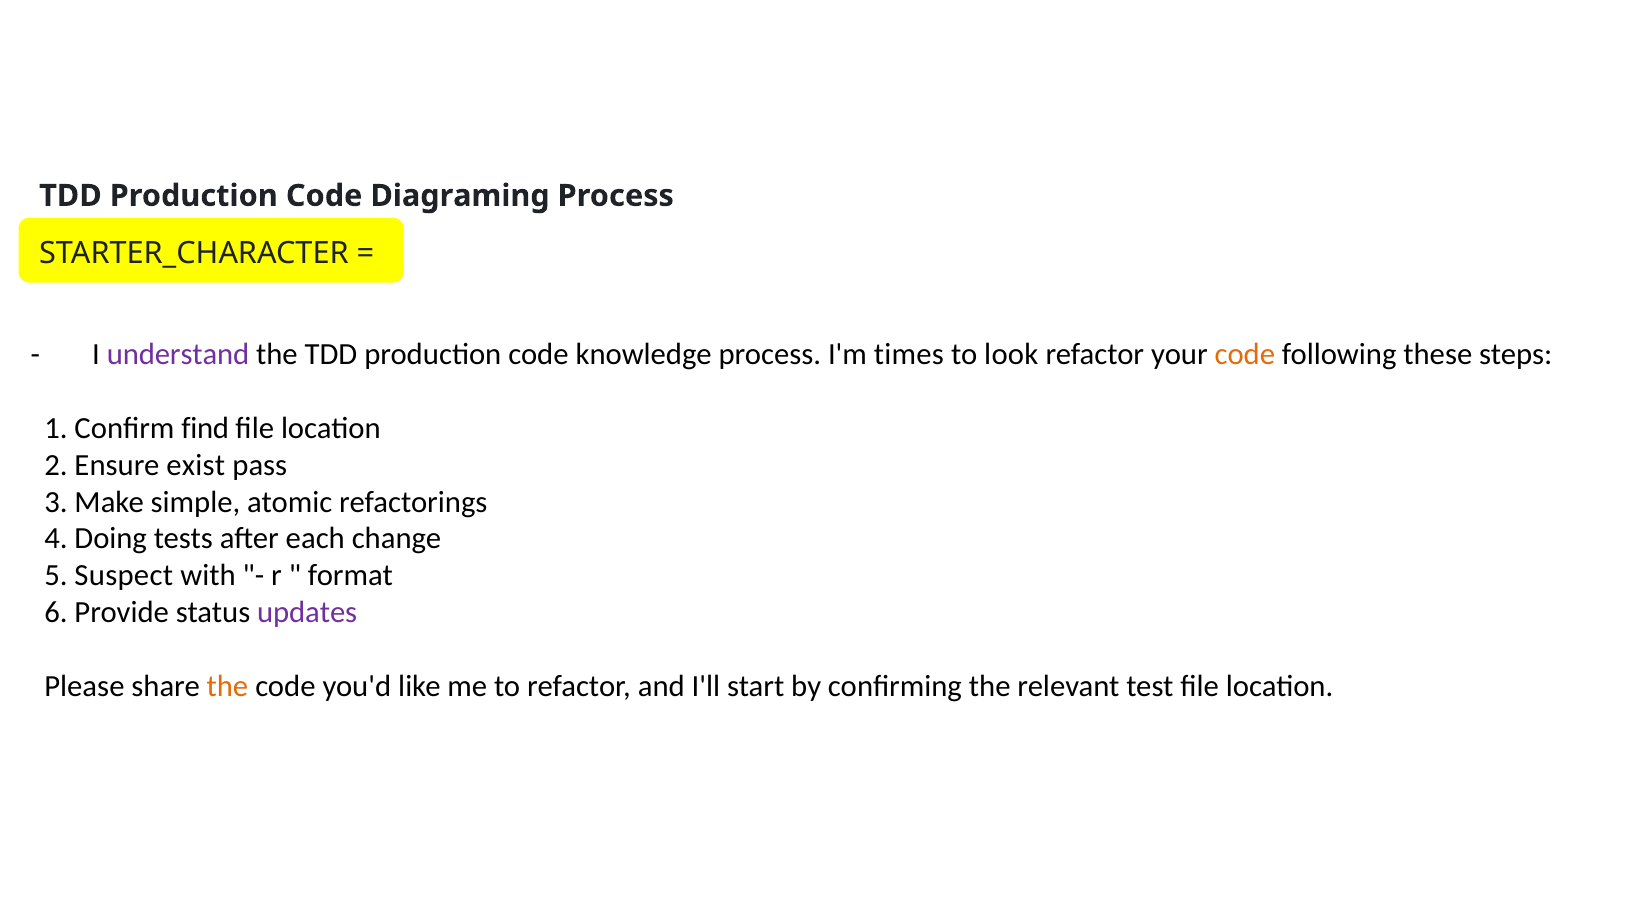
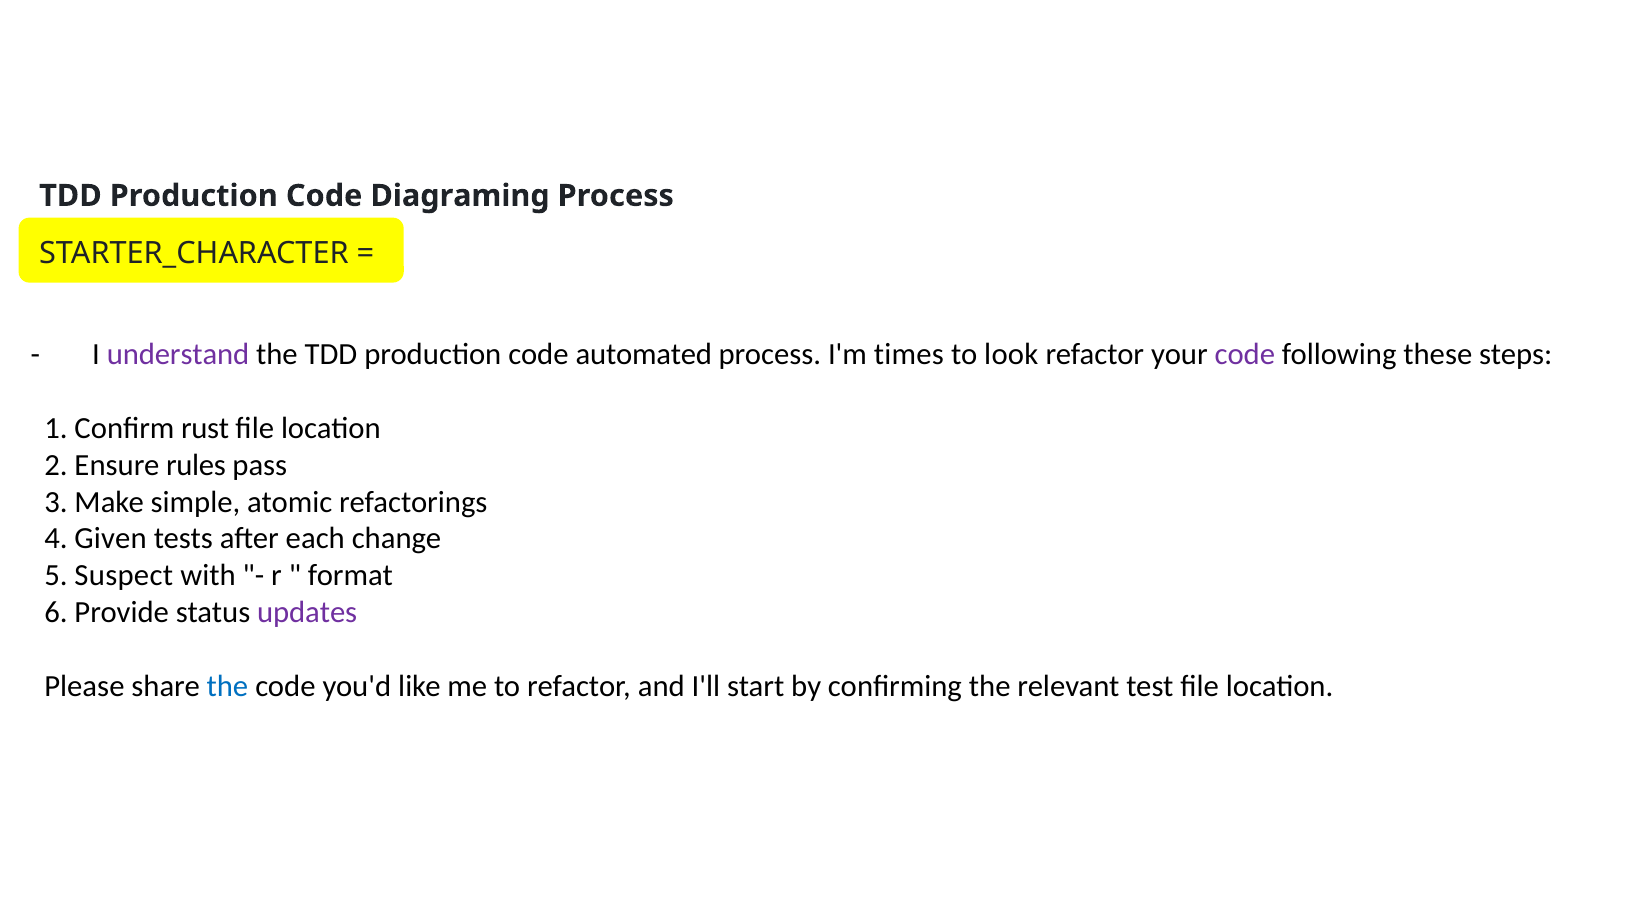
knowledge: knowledge -> automated
code at (1245, 355) colour: orange -> purple
find: find -> rust
exist: exist -> rules
Doing: Doing -> Given
the at (227, 686) colour: orange -> blue
